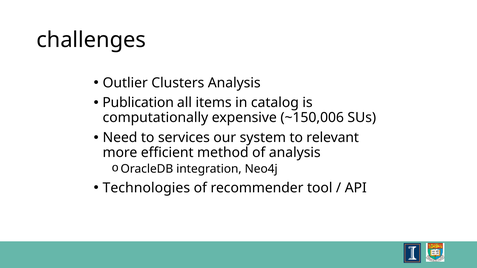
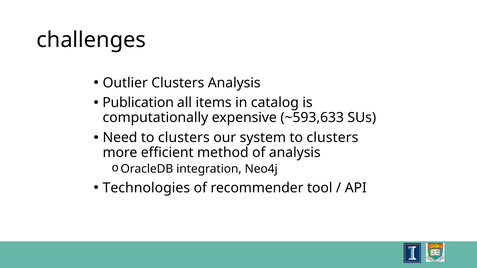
~150,006: ~150,006 -> ~593,633
Need to services: services -> clusters
system to relevant: relevant -> clusters
